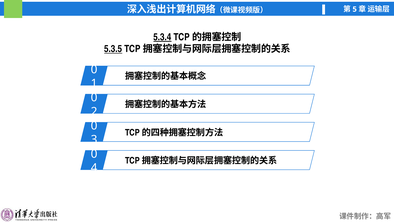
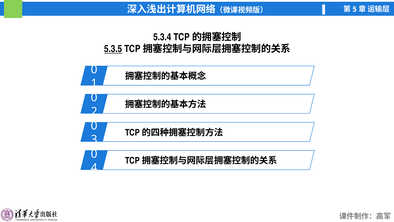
5.3.4 underline: present -> none
